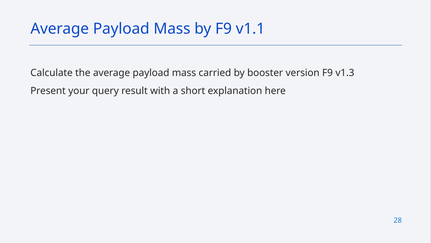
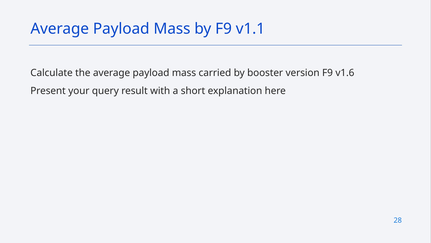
v1.3: v1.3 -> v1.6
